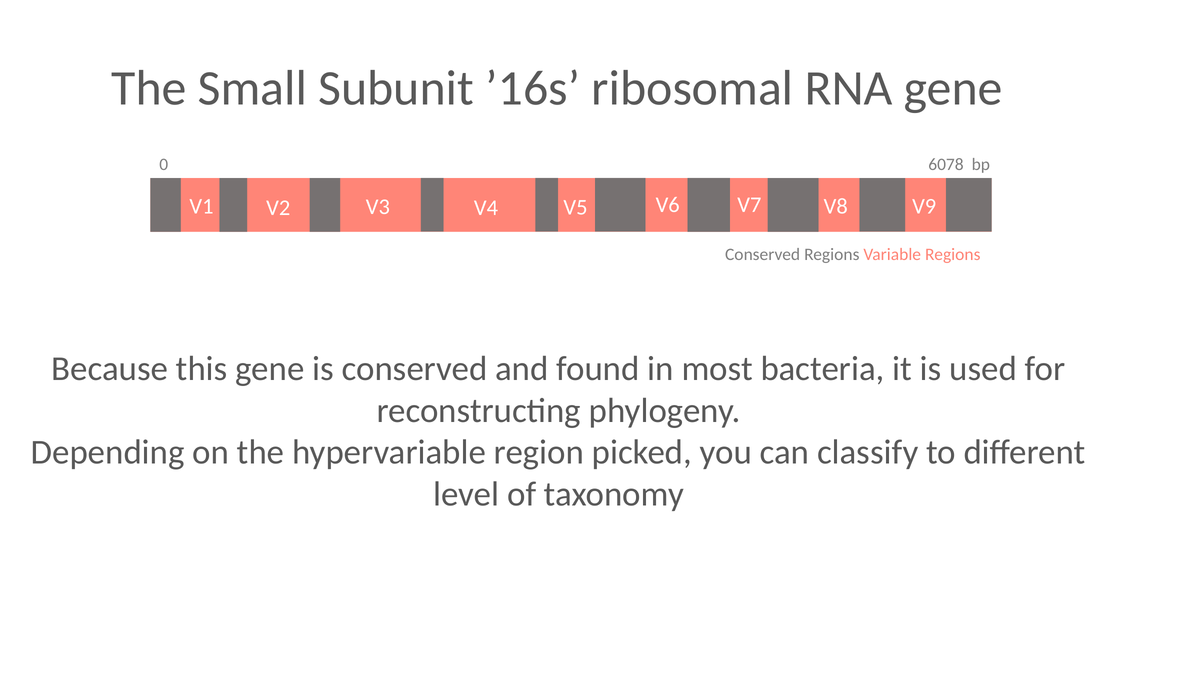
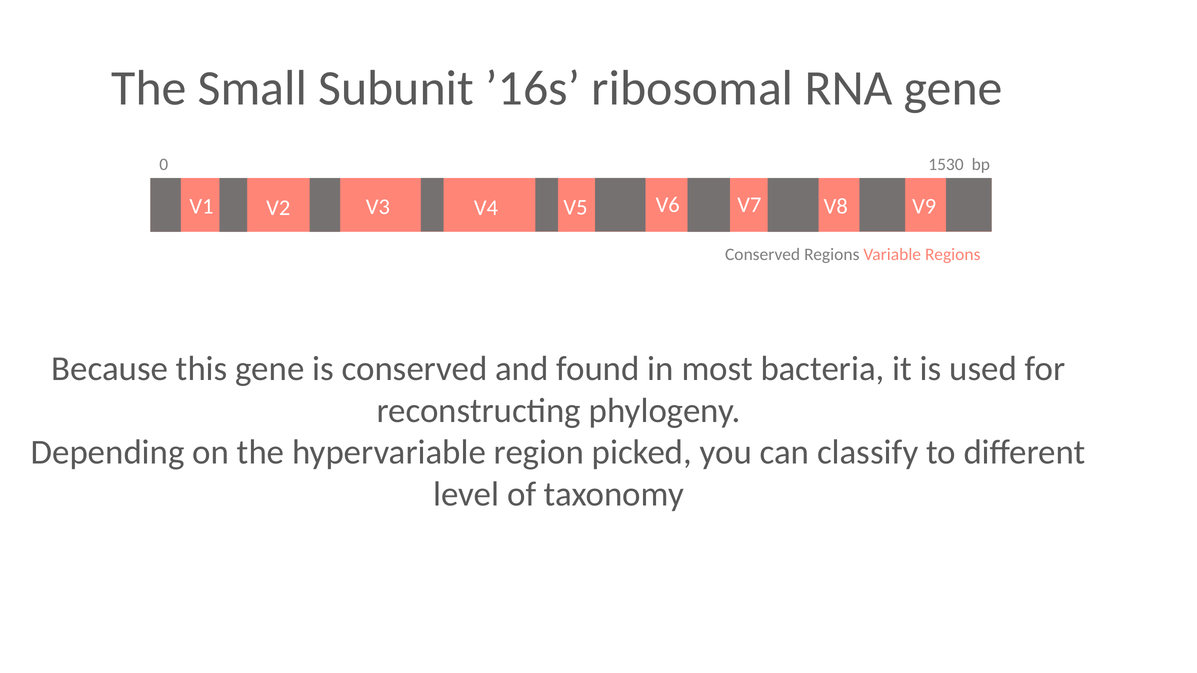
6078: 6078 -> 1530
